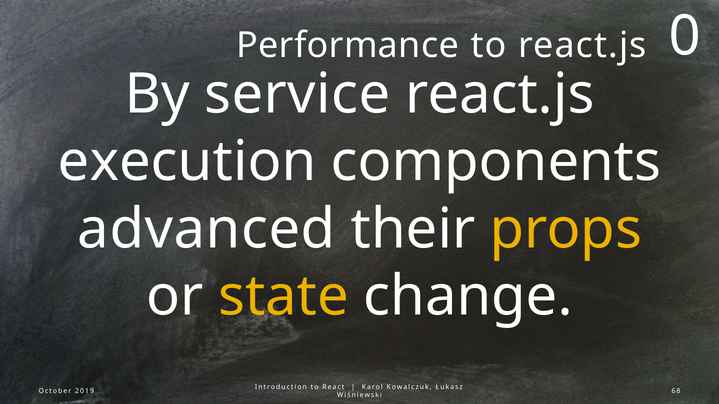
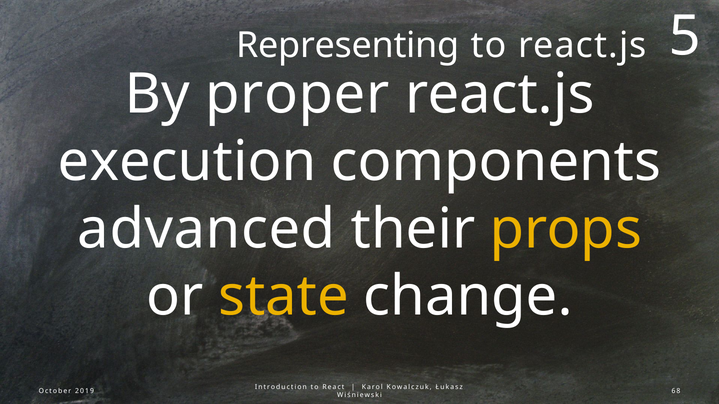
Performance: Performance -> Representing
0: 0 -> 5
service: service -> proper
